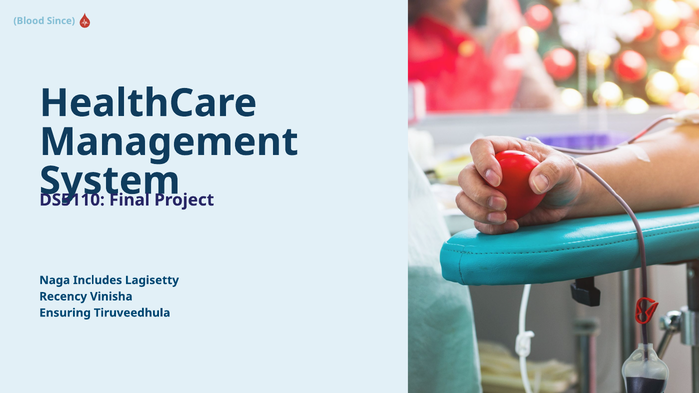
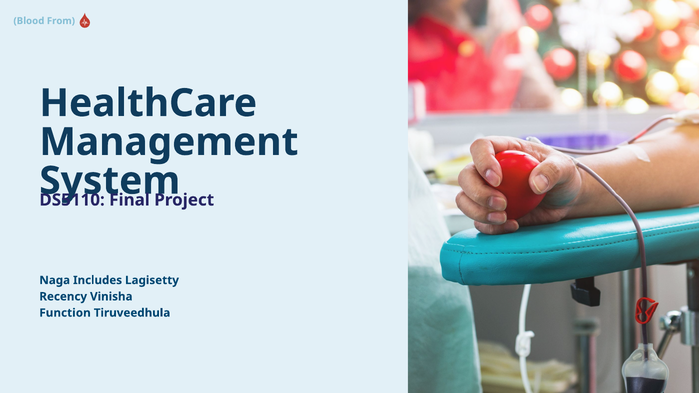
Since: Since -> From
Ensuring: Ensuring -> Function
